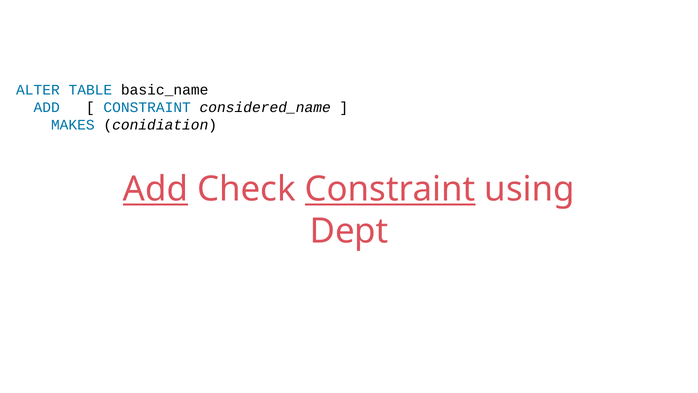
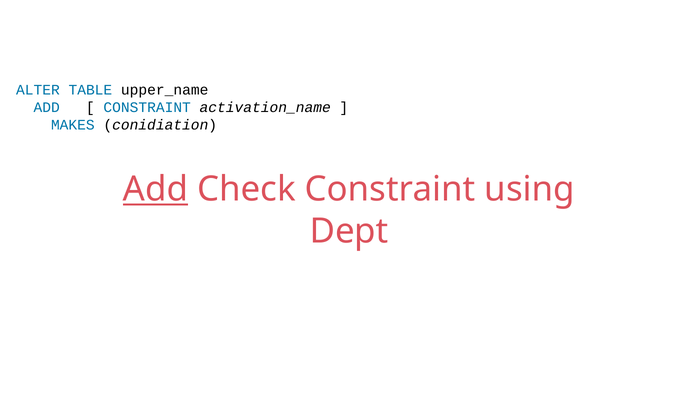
basic_name: basic_name -> upper_name
considered_name: considered_name -> activation_name
Constraint at (390, 189) underline: present -> none
